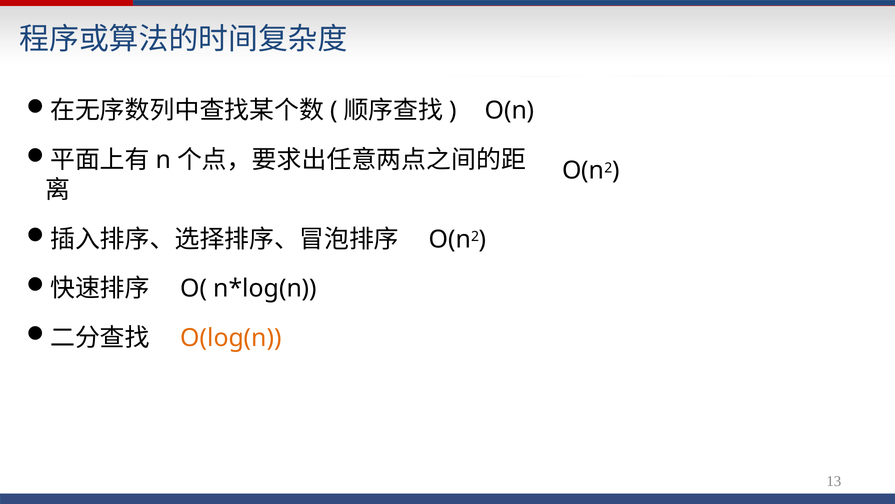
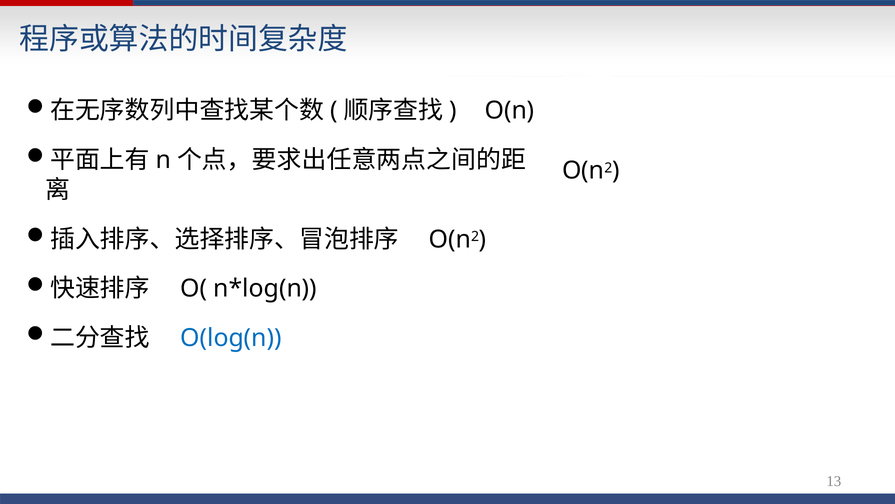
O(log(n colour: orange -> blue
